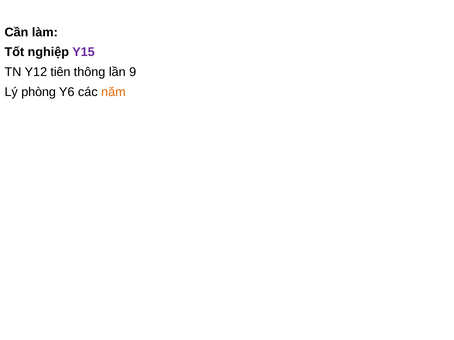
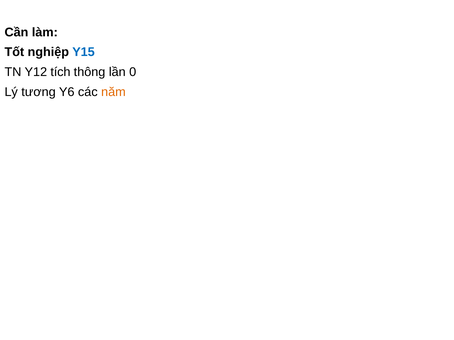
Y15 colour: purple -> blue
tiên: tiên -> tích
9: 9 -> 0
phòng: phòng -> tương
